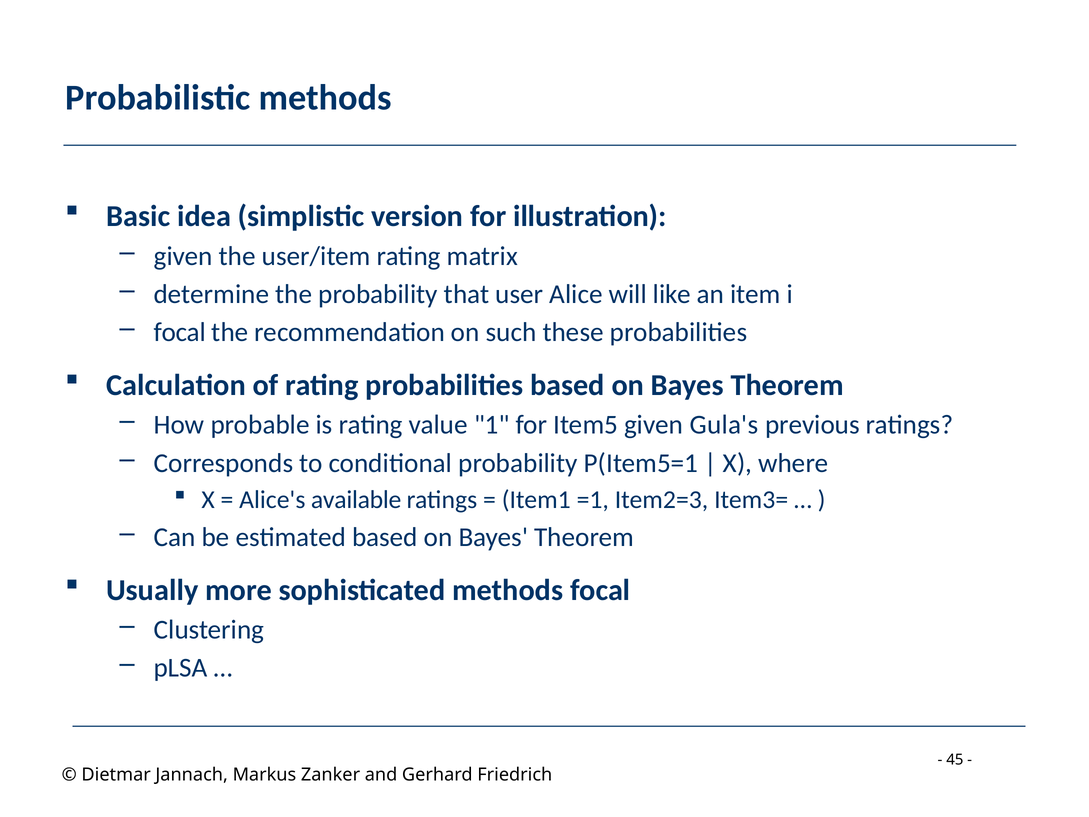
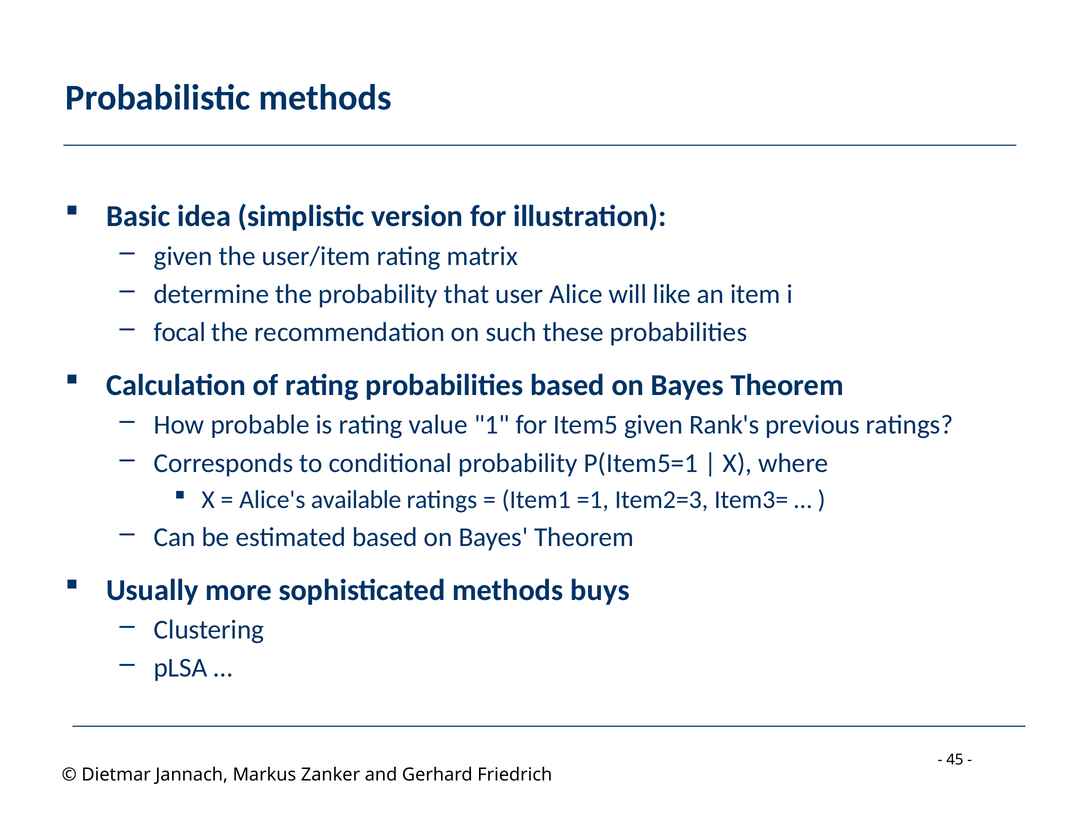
Gula's: Gula's -> Rank's
methods focal: focal -> buys
